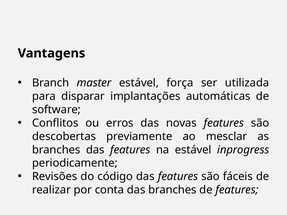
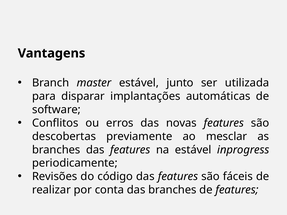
força: força -> junto
